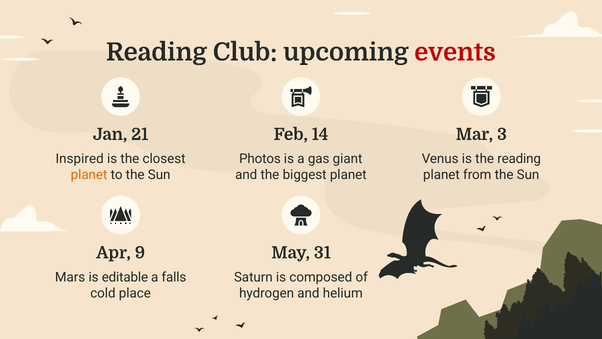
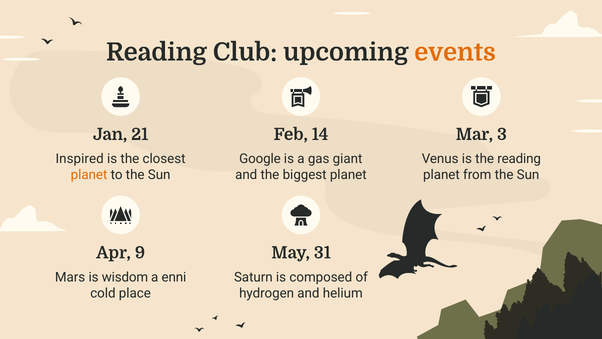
events colour: red -> orange
Photos: Photos -> Google
editable: editable -> wisdom
falls: falls -> enni
